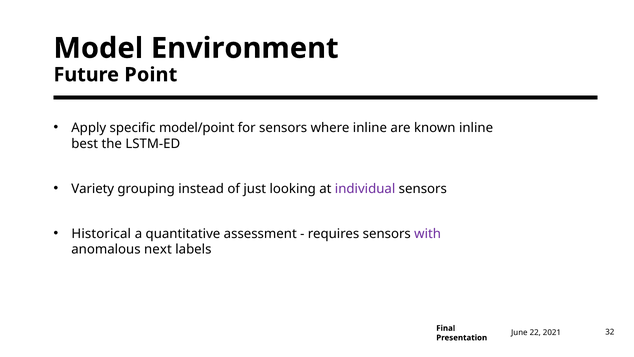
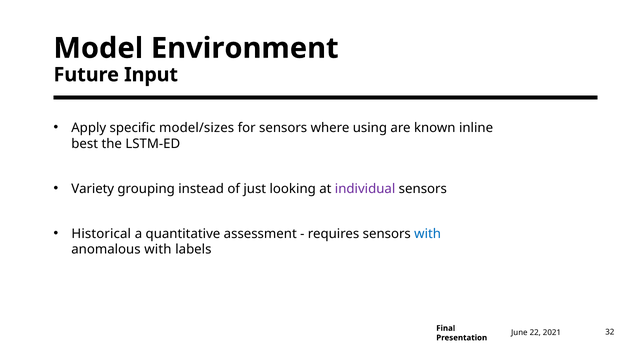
Point: Point -> Input
model/point: model/point -> model/sizes
where inline: inline -> using
with at (428, 233) colour: purple -> blue
anomalous next: next -> with
